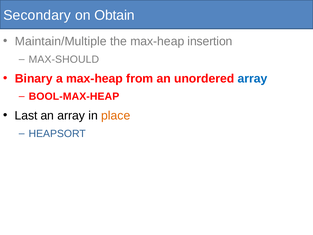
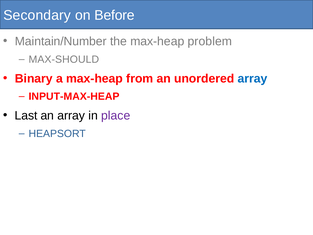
Obtain: Obtain -> Before
Maintain/Multiple: Maintain/Multiple -> Maintain/Number
insertion: insertion -> problem
BOOL-MAX-HEAP: BOOL-MAX-HEAP -> INPUT-MAX-HEAP
place colour: orange -> purple
